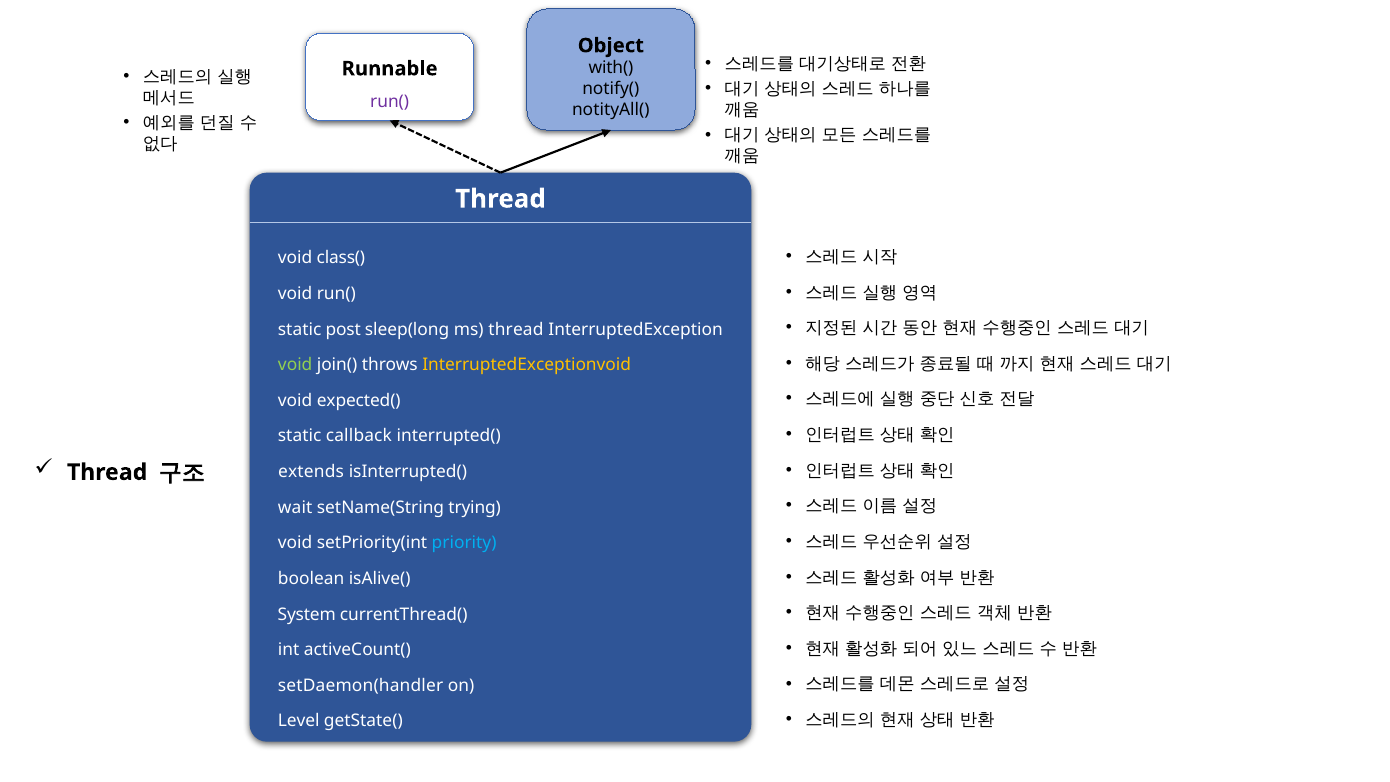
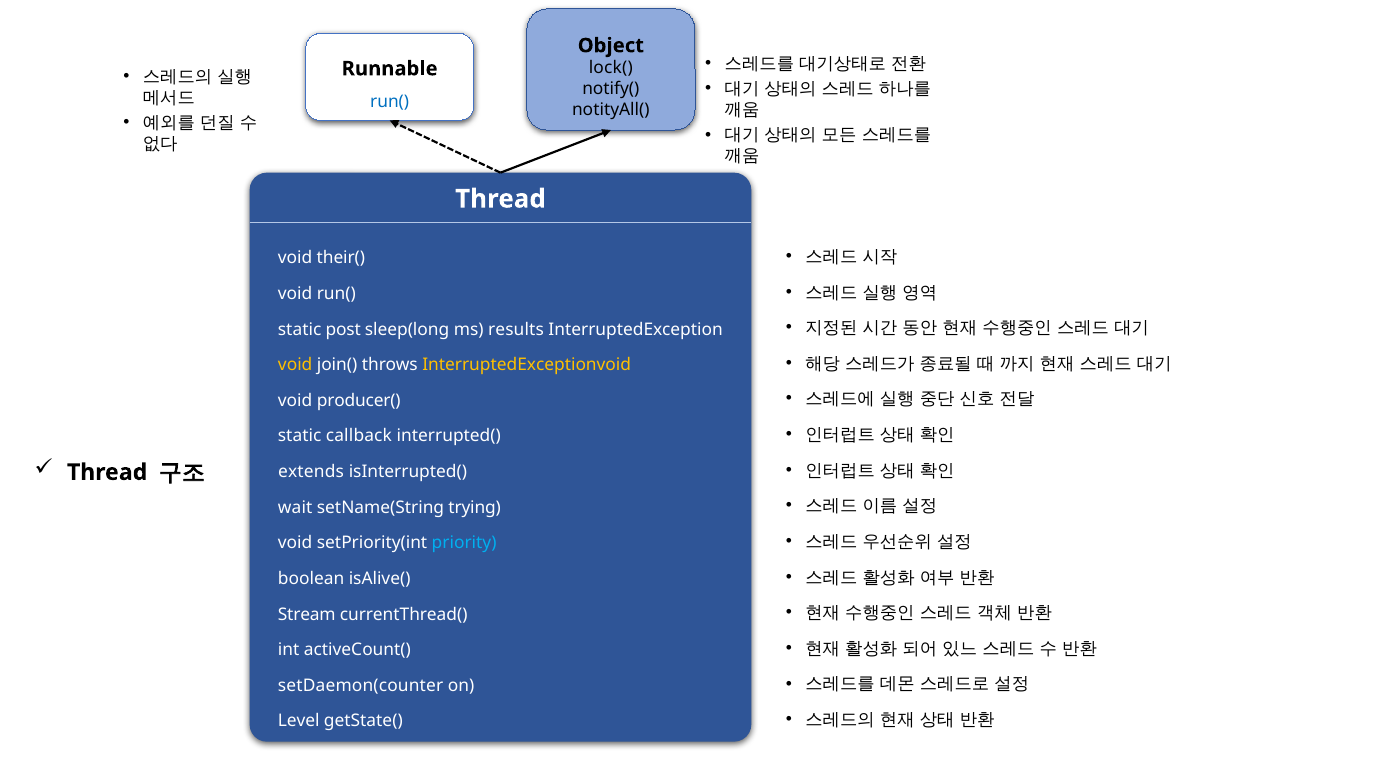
with(: with( -> lock(
run( at (390, 101) colour: purple -> blue
class(: class( -> their(
ms thread: thread -> results
void at (295, 365) colour: light green -> yellow
expected(: expected( -> producer(
System: System -> Stream
setDaemon(handler: setDaemon(handler -> setDaemon(counter
